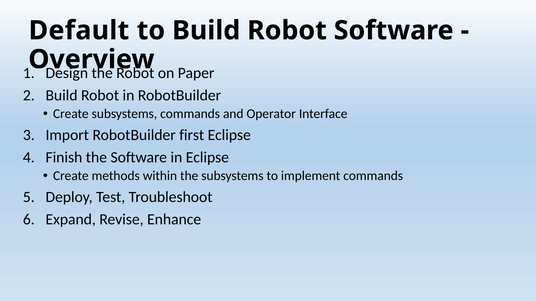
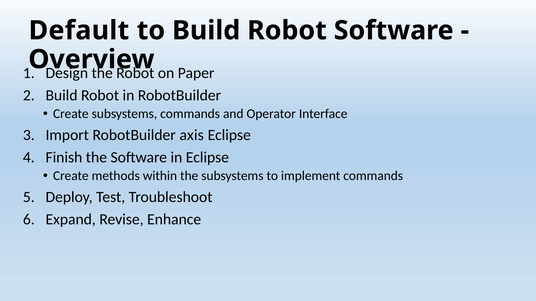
first: first -> axis
